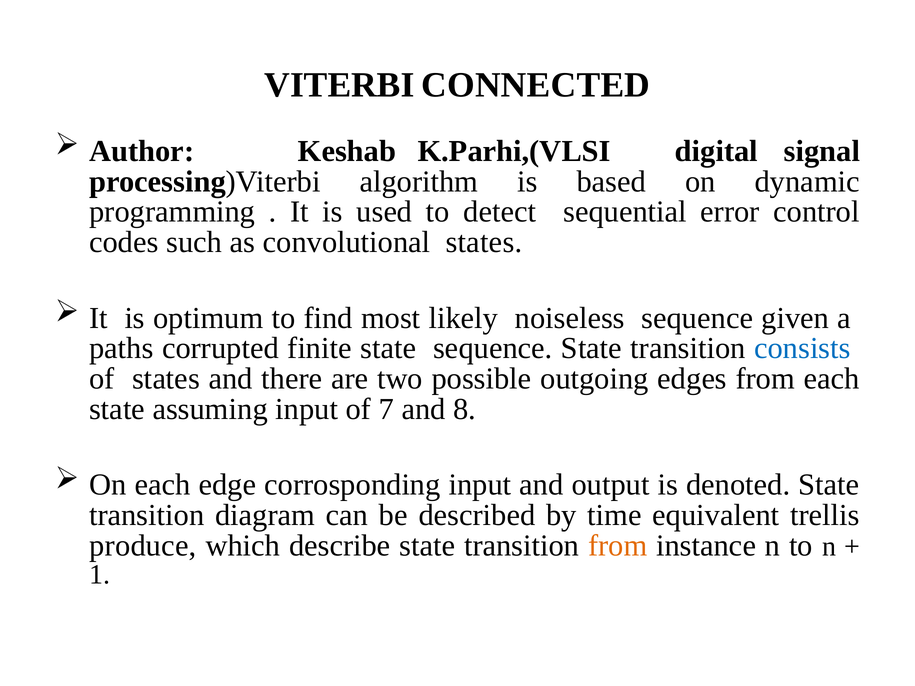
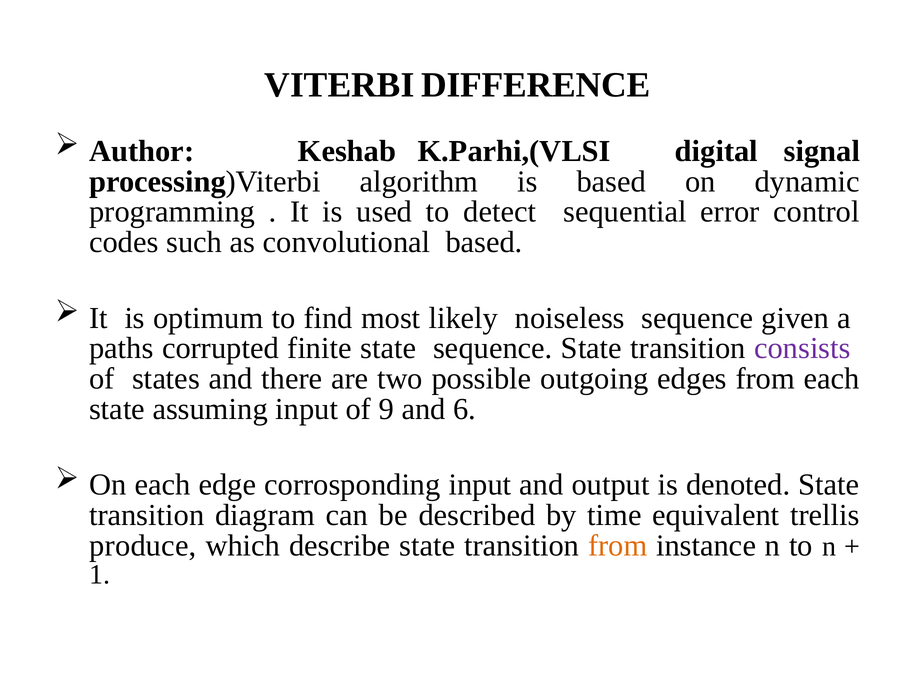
CONNECTED: CONNECTED -> DIFFERENCE
convolutional states: states -> based
consists colour: blue -> purple
7: 7 -> 9
8: 8 -> 6
